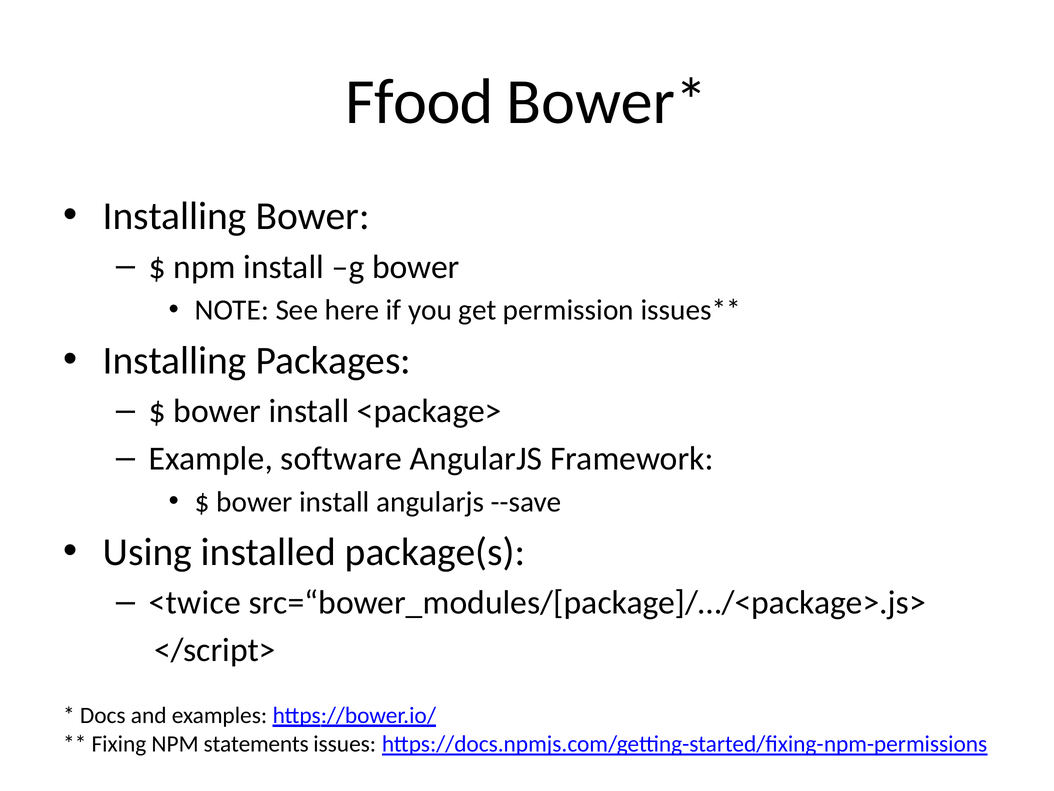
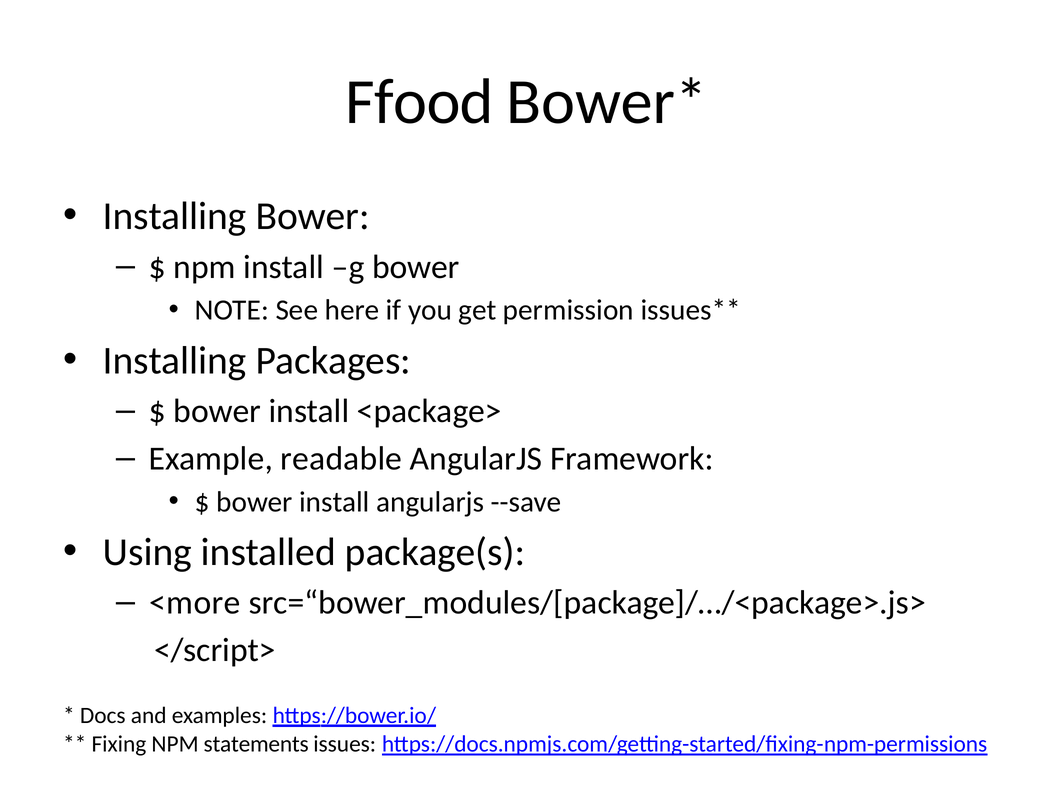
software: software -> readable
<twice: <twice -> <more
